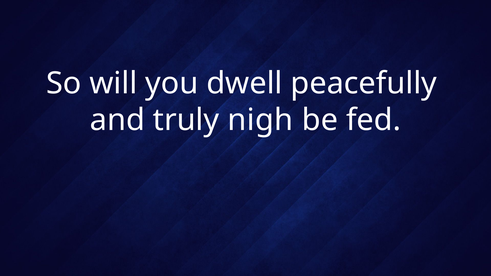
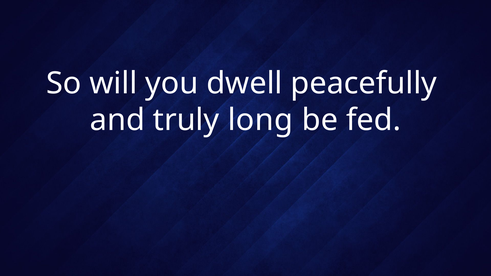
nigh: nigh -> long
